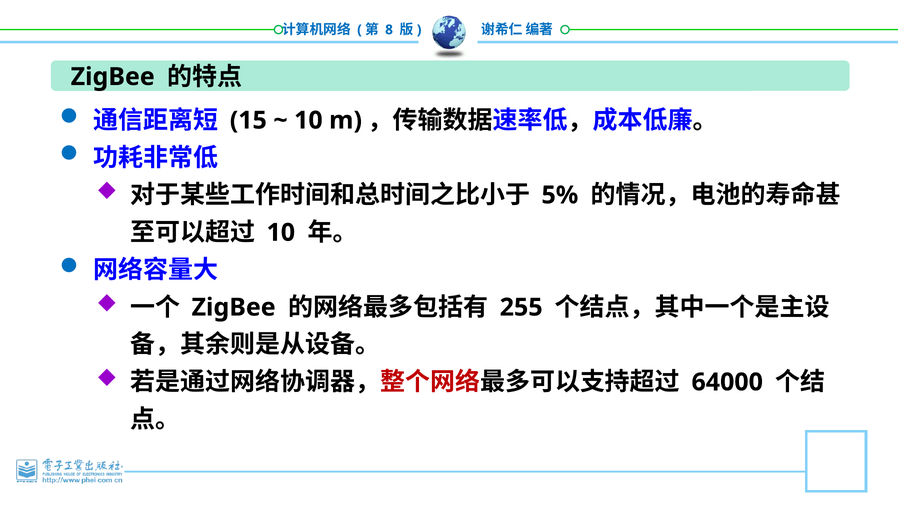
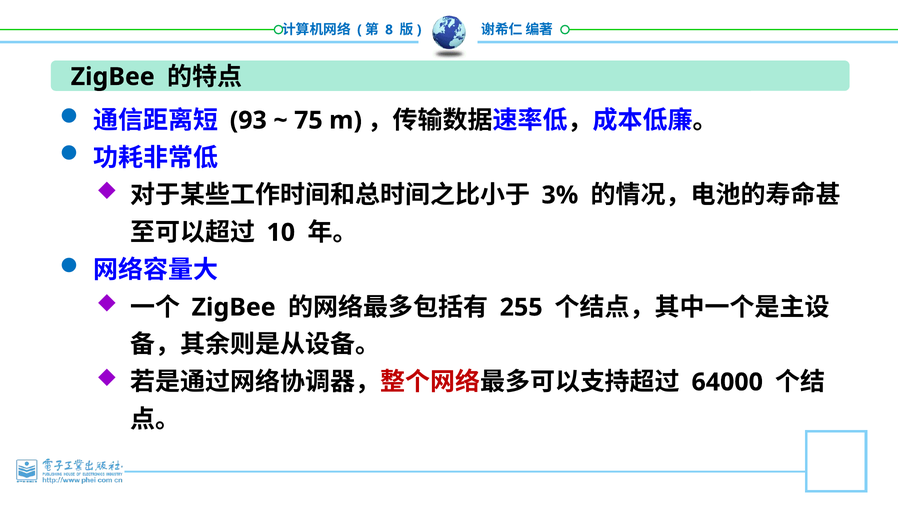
15: 15 -> 93
10 at (308, 120): 10 -> 75
5%: 5% -> 3%
